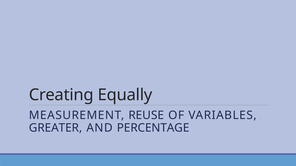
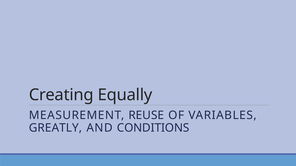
GREATER: GREATER -> GREATLY
PERCENTAGE: PERCENTAGE -> CONDITIONS
